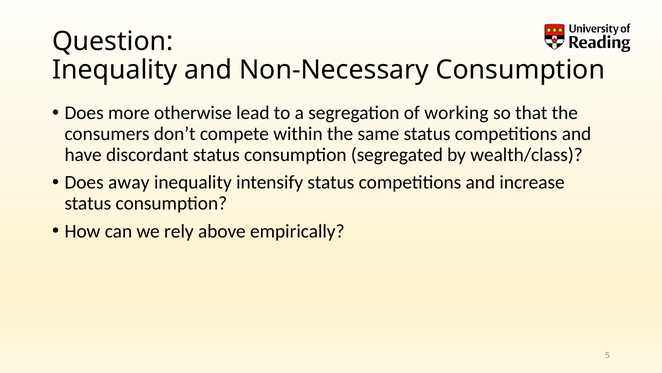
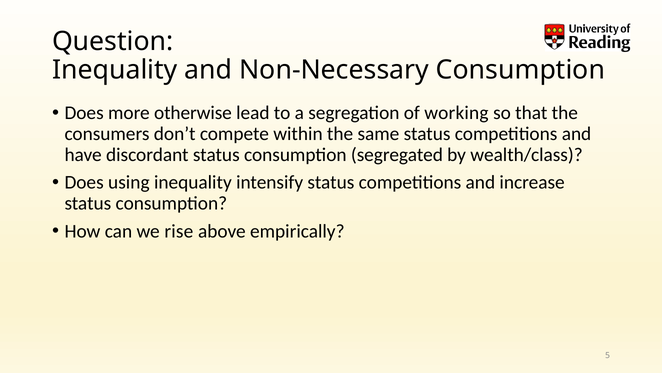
away: away -> using
rely: rely -> rise
